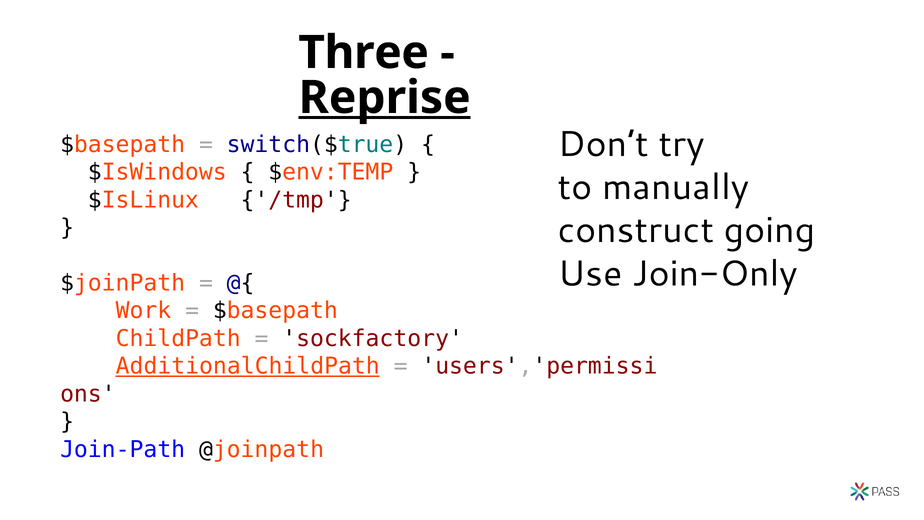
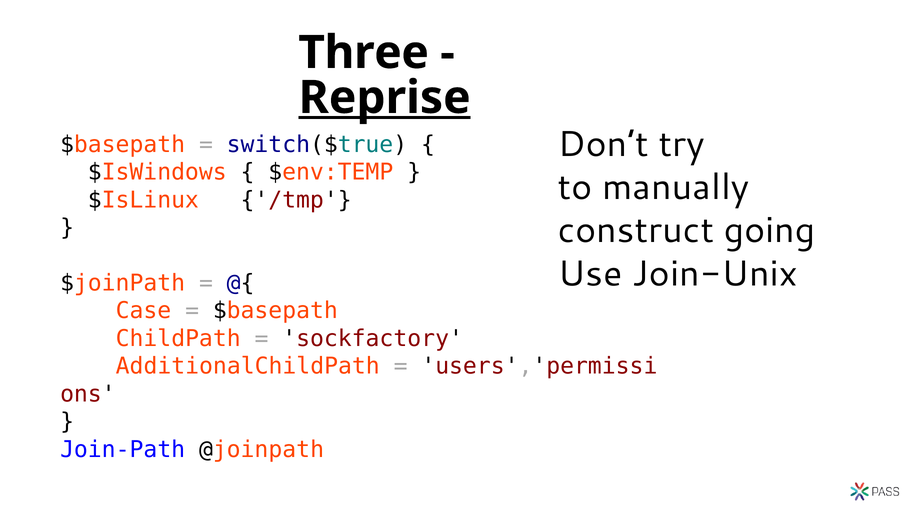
Join-Only: Join-Only -> Join-Unix
Work: Work -> Case
AdditionalChildPath underline: present -> none
